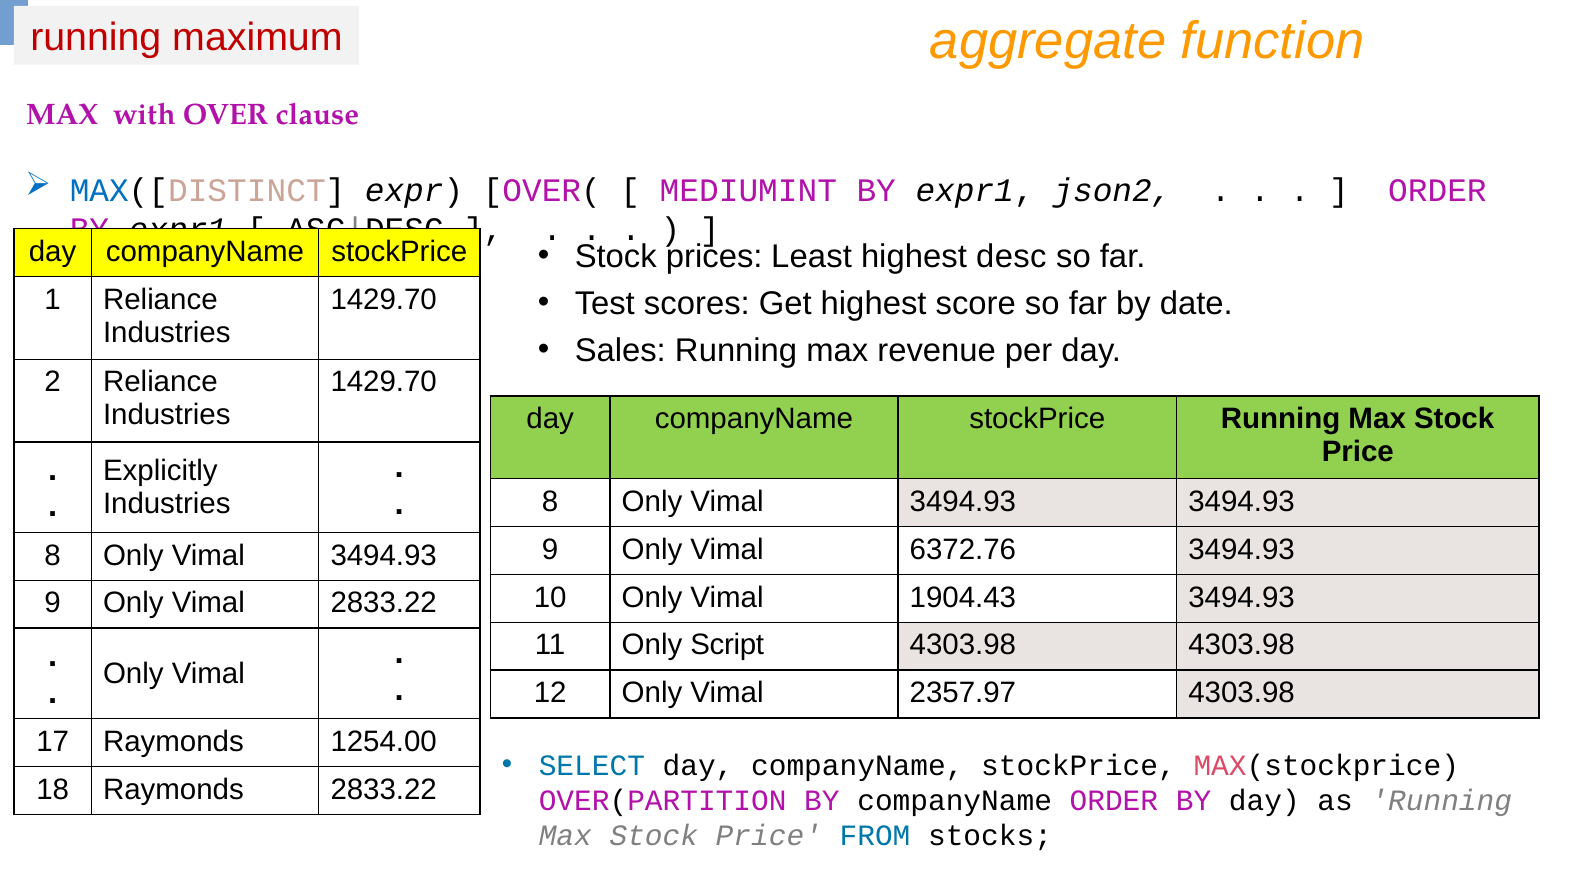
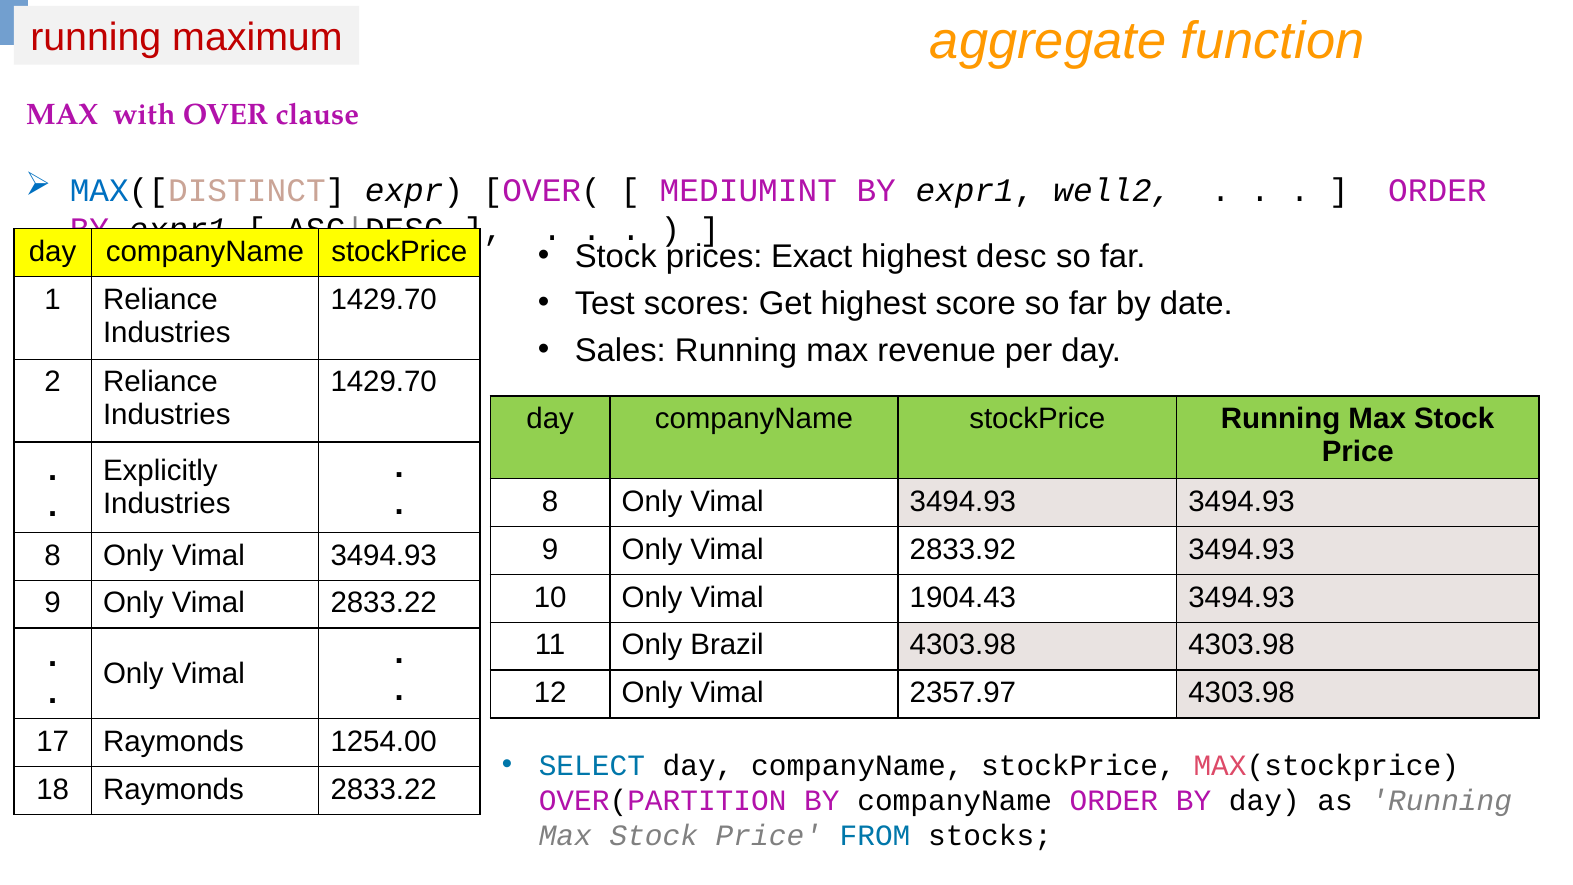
json2: json2 -> well2
Least: Least -> Exact
6372.76: 6372.76 -> 2833.92
Script: Script -> Brazil
